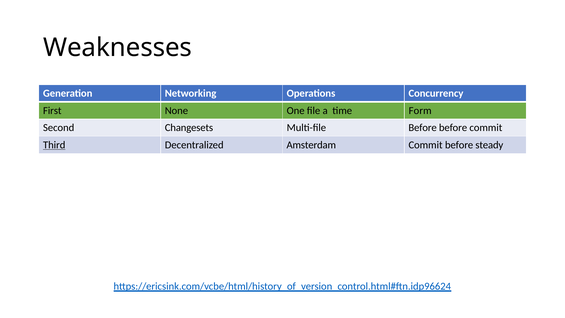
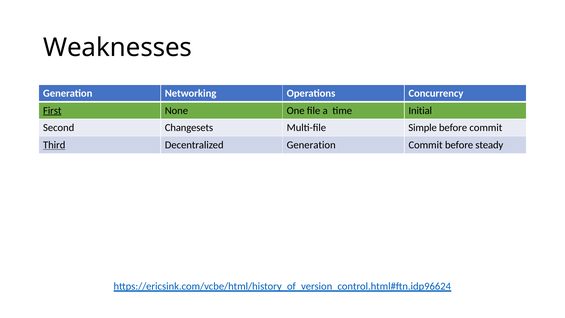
First underline: none -> present
Form: Form -> Initial
Multi-file Before: Before -> Simple
Decentralized Amsterdam: Amsterdam -> Generation
